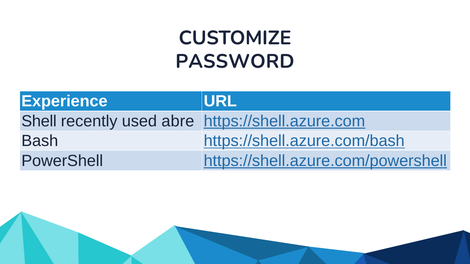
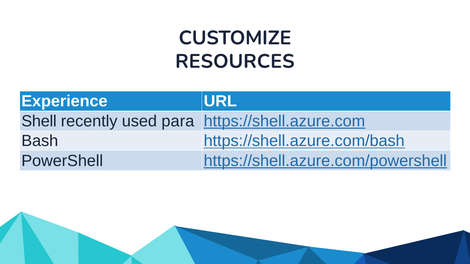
PASSWORD: PASSWORD -> RESOURCES
abre: abre -> para
